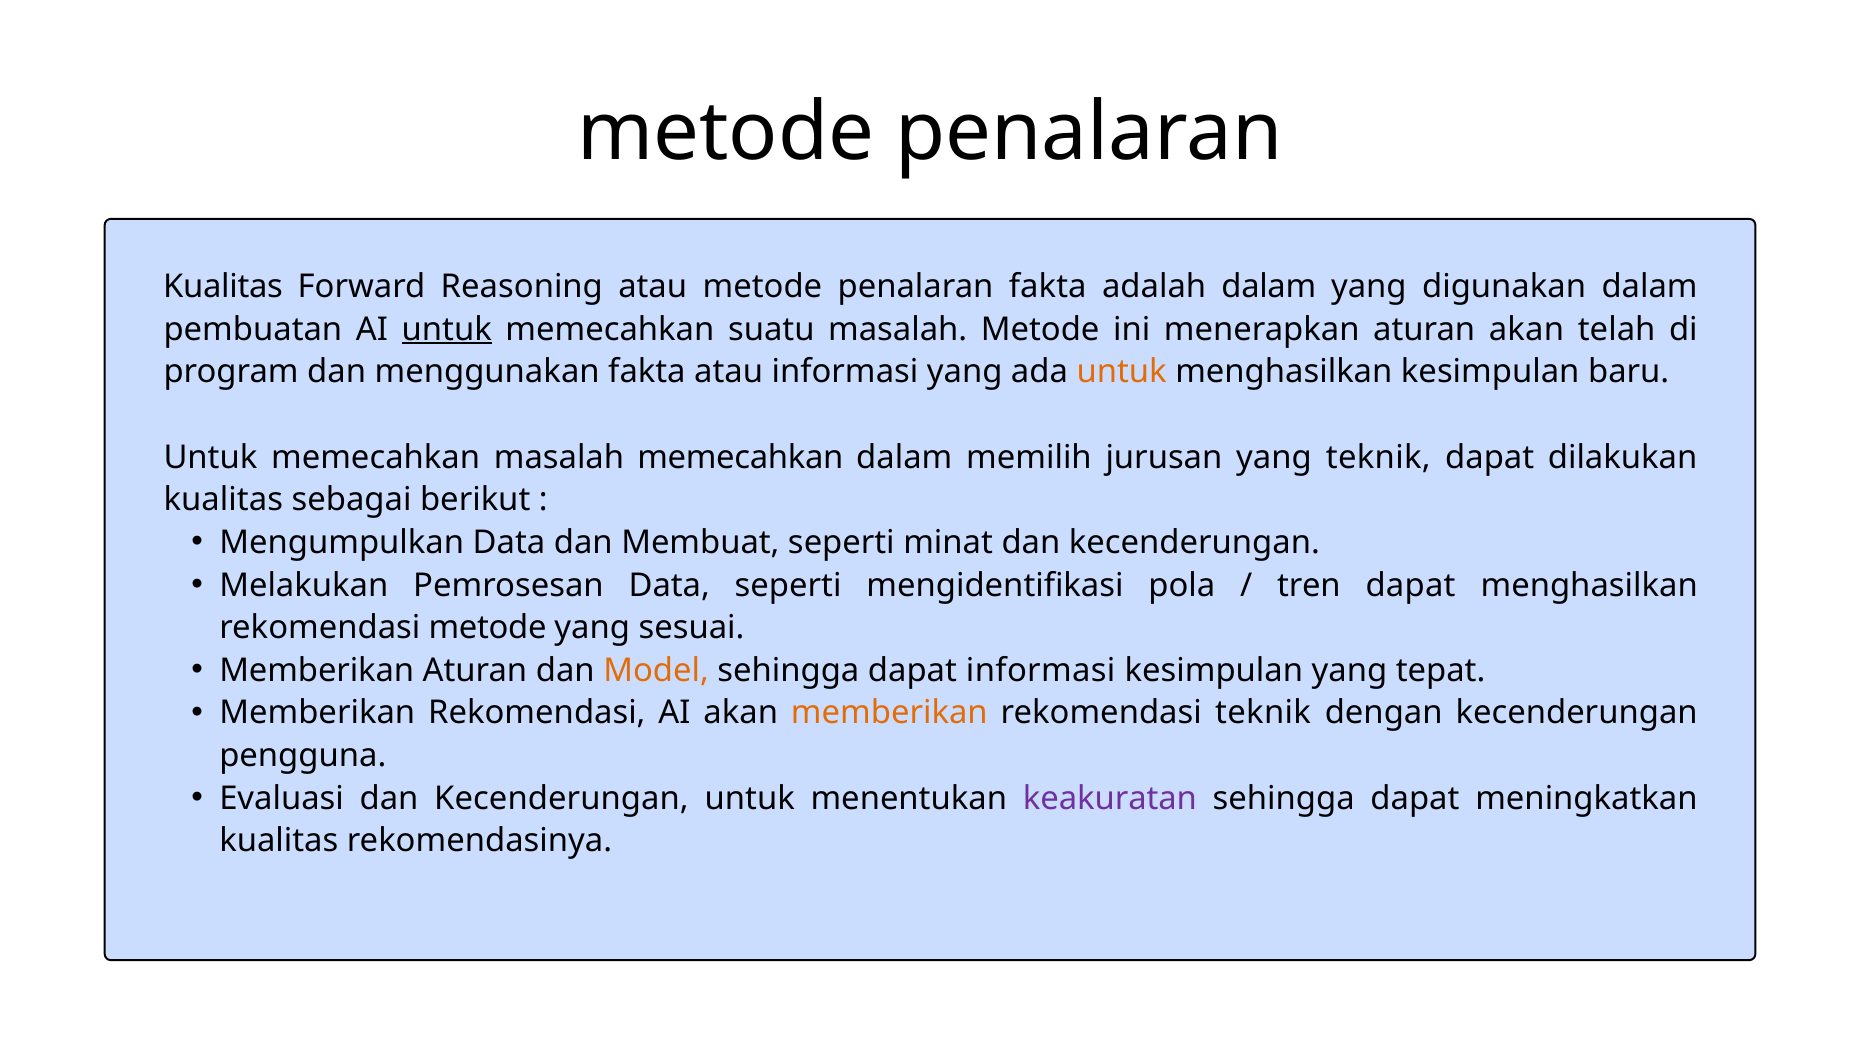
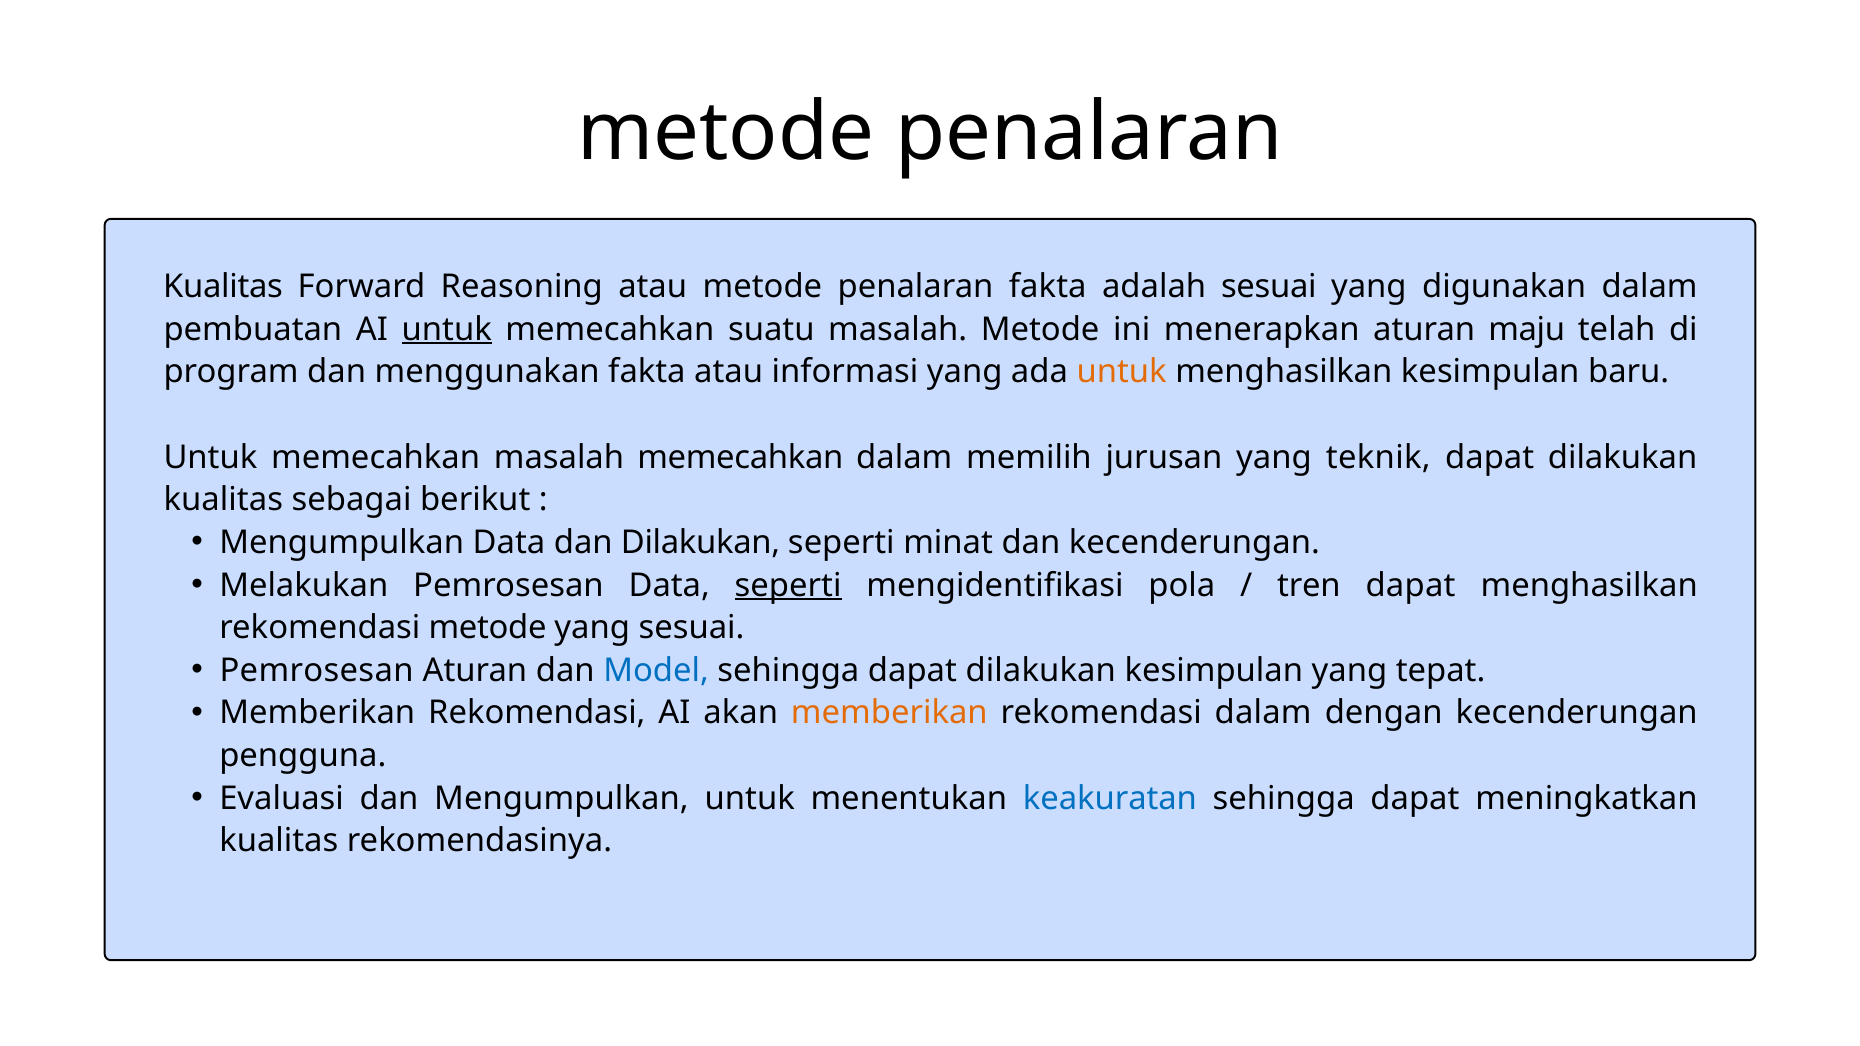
adalah dalam: dalam -> sesuai
aturan akan: akan -> maju
dan Membuat: Membuat -> Dilakukan
seperti at (788, 585) underline: none -> present
Memberikan at (317, 671): Memberikan -> Pemrosesan
Model colour: orange -> blue
sehingga dapat informasi: informasi -> dilakukan
rekomendasi teknik: teknik -> dalam
Evaluasi dan Kecenderungan: Kecenderungan -> Mengumpulkan
keakuratan colour: purple -> blue
